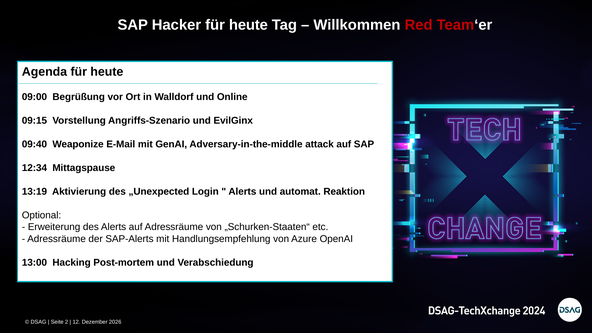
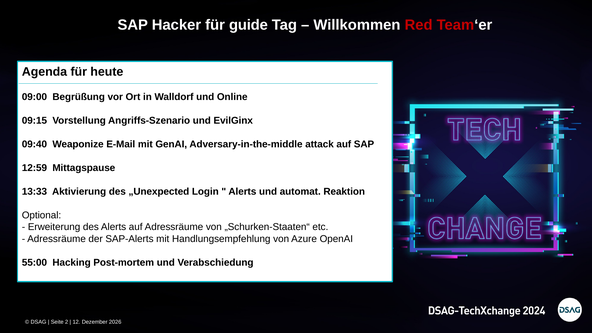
Hacker für heute: heute -> guide
12:34: 12:34 -> 12:59
13:19: 13:19 -> 13:33
13:00: 13:00 -> 55:00
